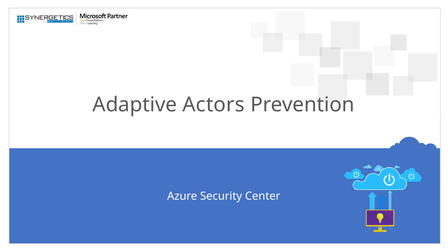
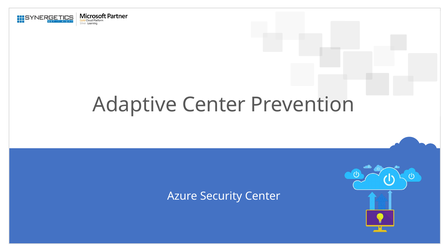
Adaptive Actors: Actors -> Center
